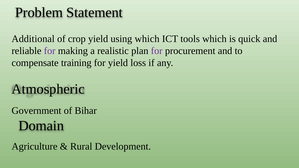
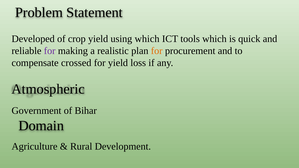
Additional: Additional -> Developed
for at (157, 51) colour: purple -> orange
training: training -> crossed
